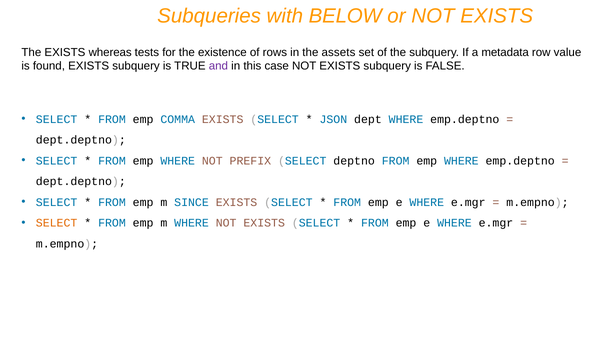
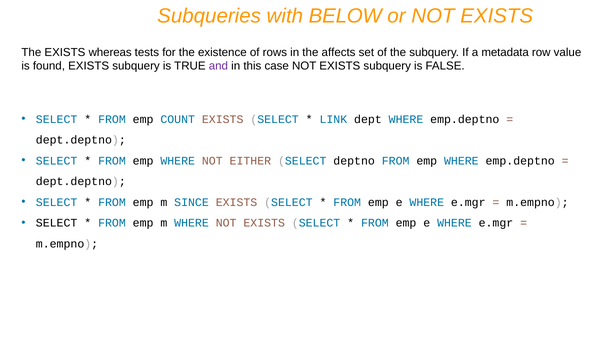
assets: assets -> affects
COMMA: COMMA -> COUNT
JSON: JSON -> LINK
PREFIX: PREFIX -> EITHER
SELECT at (57, 223) colour: orange -> black
